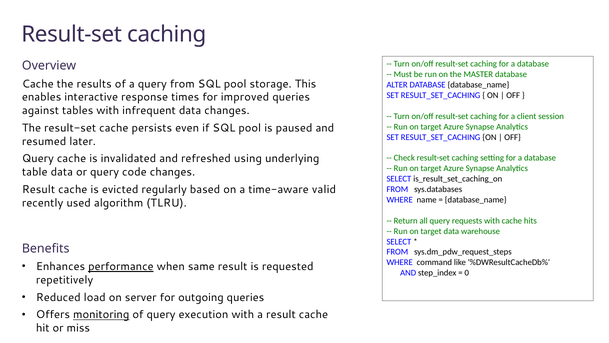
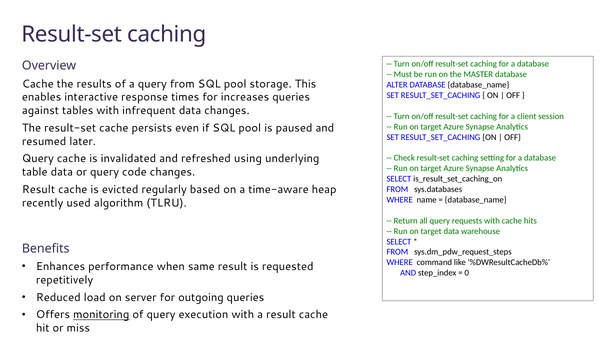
improved: improved -> increases
valid: valid -> heap
performance underline: present -> none
